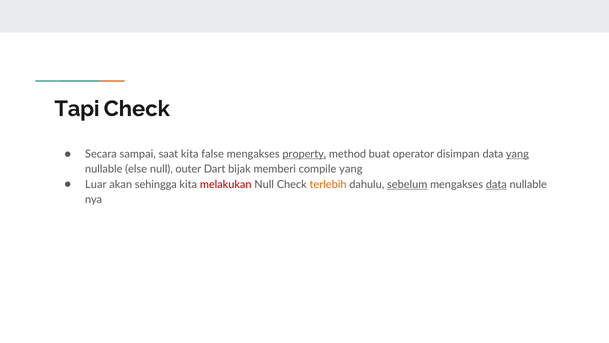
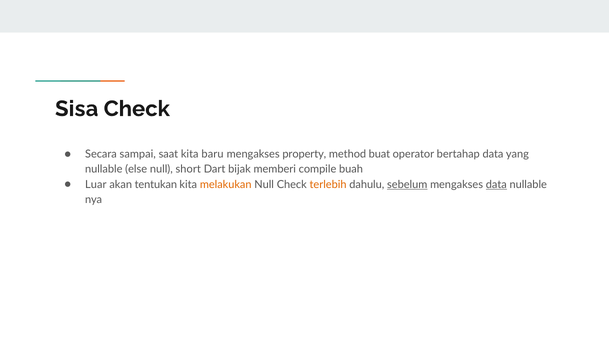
Tapi: Tapi -> Sisa
false: false -> baru
property underline: present -> none
disimpan: disimpan -> bertahap
yang at (517, 154) underline: present -> none
outer: outer -> short
compile yang: yang -> buah
sehingga: sehingga -> tentukan
melakukan colour: red -> orange
